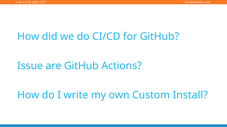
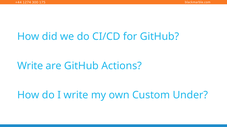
Issue at (30, 66): Issue -> Write
Install: Install -> Under
